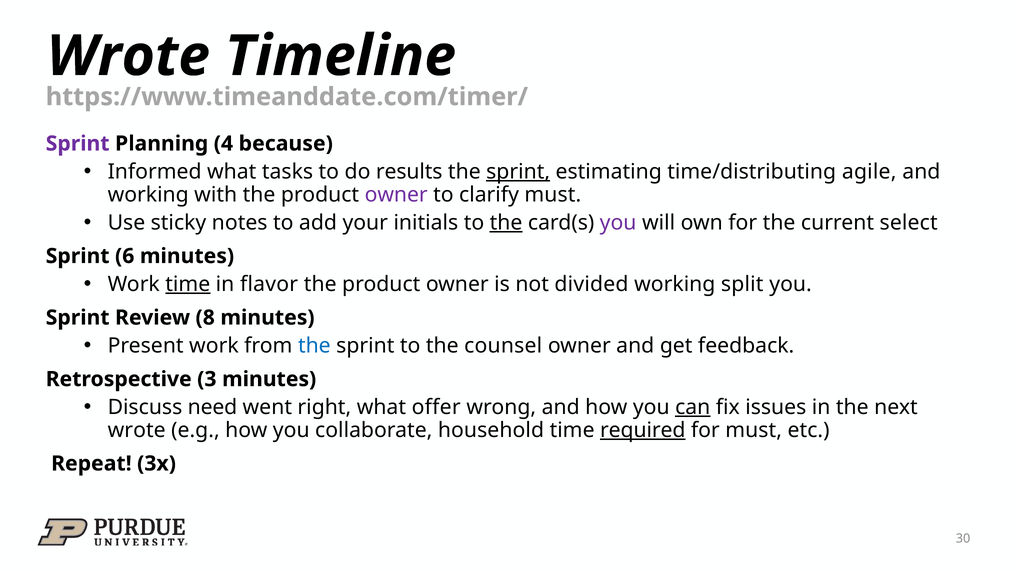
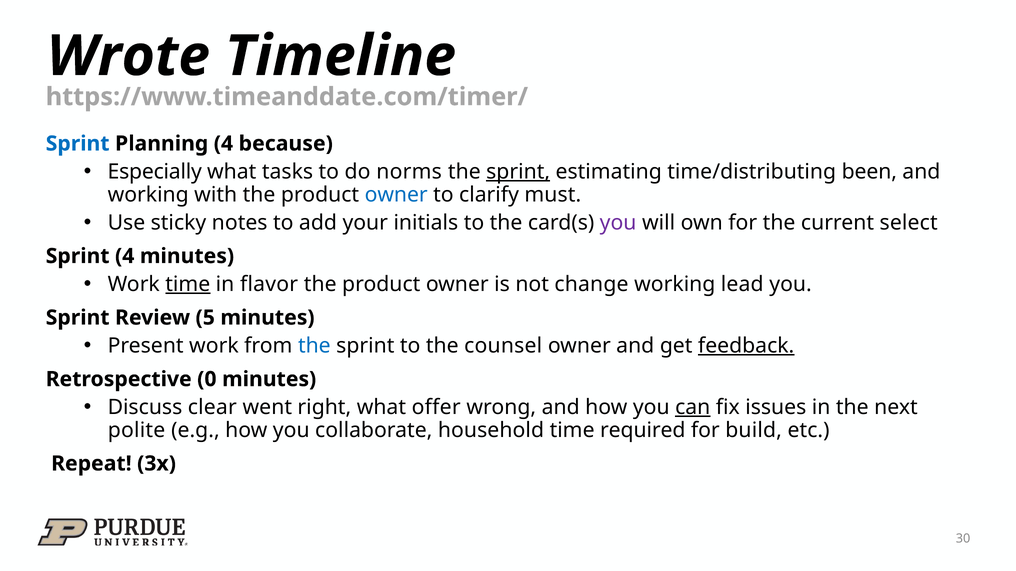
Sprint at (78, 144) colour: purple -> blue
Informed: Informed -> Especially
results: results -> norms
agile: agile -> been
owner at (396, 195) colour: purple -> blue
the at (506, 223) underline: present -> none
Sprint 6: 6 -> 4
divided: divided -> change
split: split -> lead
8: 8 -> 5
feedback underline: none -> present
3: 3 -> 0
need: need -> clear
wrote at (137, 430): wrote -> polite
required underline: present -> none
for must: must -> build
